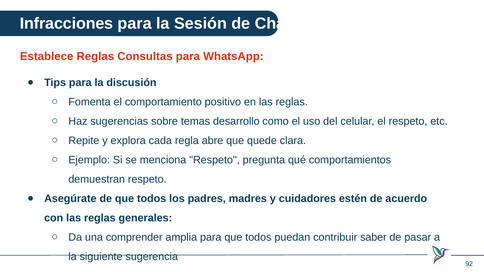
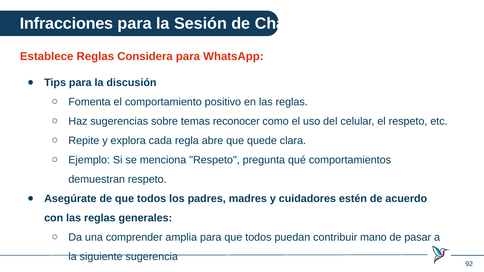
Consultas: Consultas -> Considera
desarrollo: desarrollo -> reconocer
saber: saber -> mano
